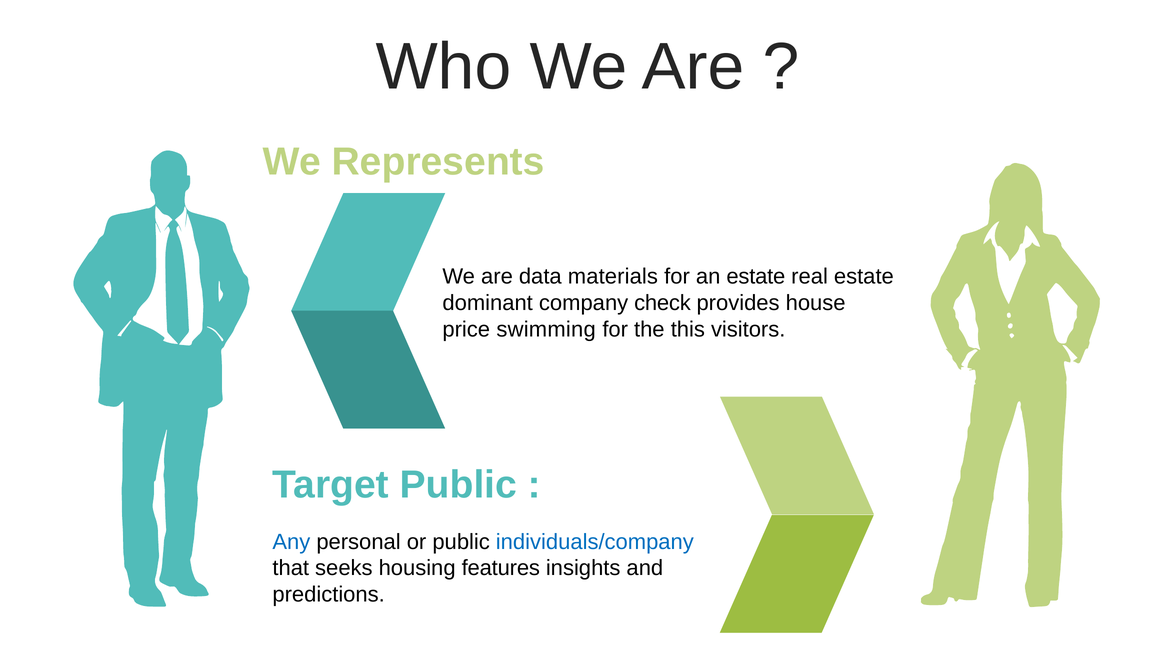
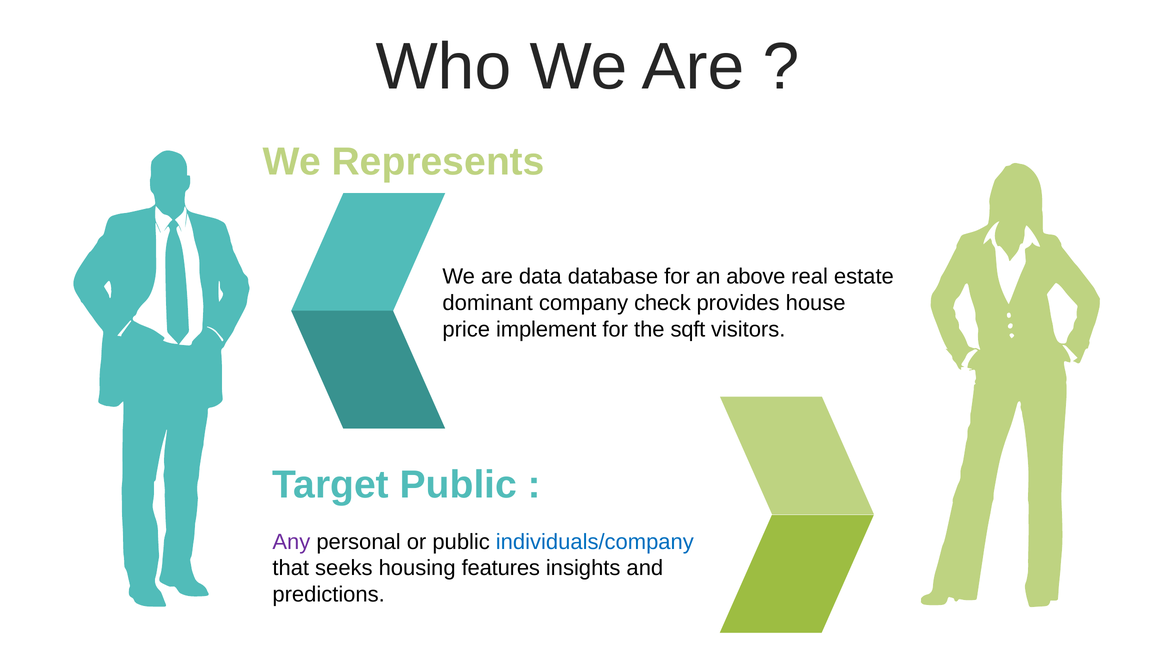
materials: materials -> database
an estate: estate -> above
swimming: swimming -> implement
this: this -> sqft
Any colour: blue -> purple
